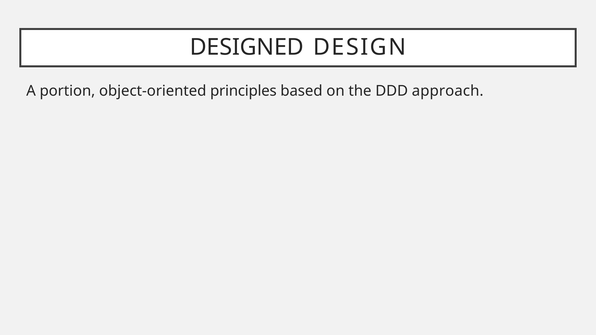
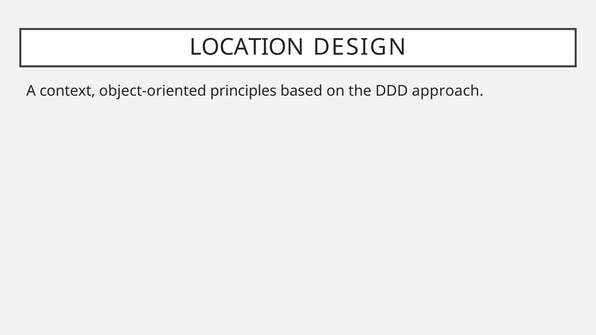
DESIGNED: DESIGNED -> LOCATION
portion: portion -> context
